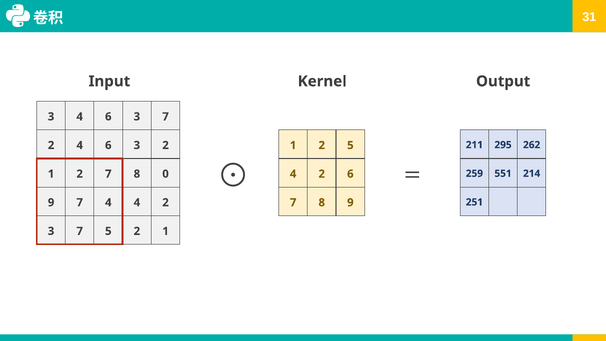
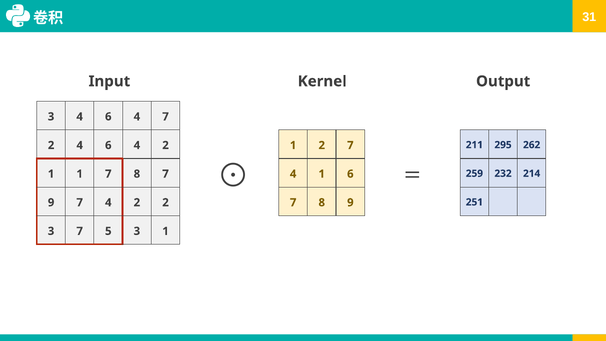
3 4 6 3: 3 -> 4
2 4 6 3: 3 -> 4
2 5: 5 -> 7
551: 551 -> 232
2 at (80, 174): 2 -> 1
8 0: 0 -> 7
2 at (322, 174): 2 -> 1
7 4 4: 4 -> 2
5 2: 2 -> 3
